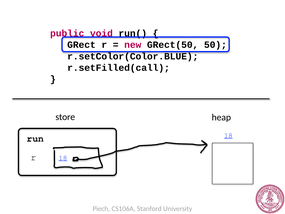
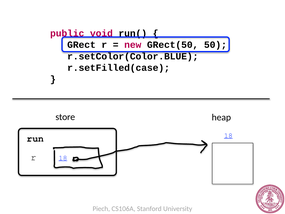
r.setFilled(call: r.setFilled(call -> r.setFilled(case
